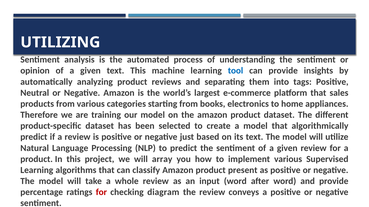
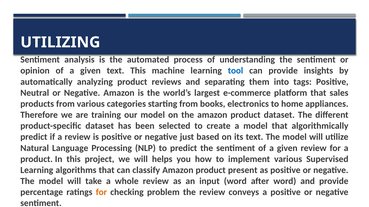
array: array -> helps
for at (101, 193) colour: red -> orange
diagram: diagram -> problem
